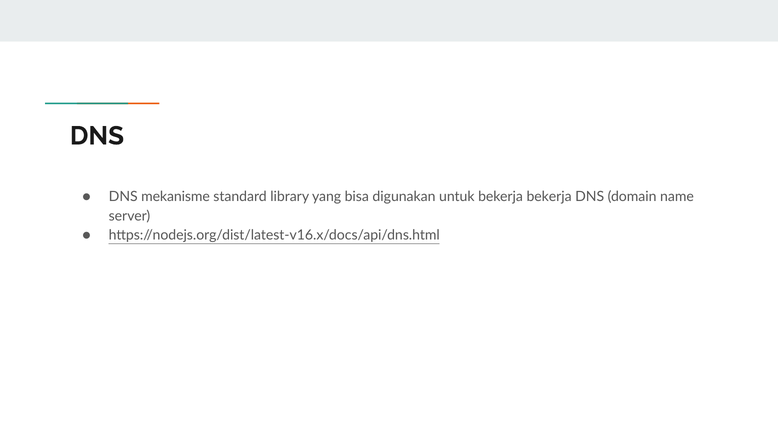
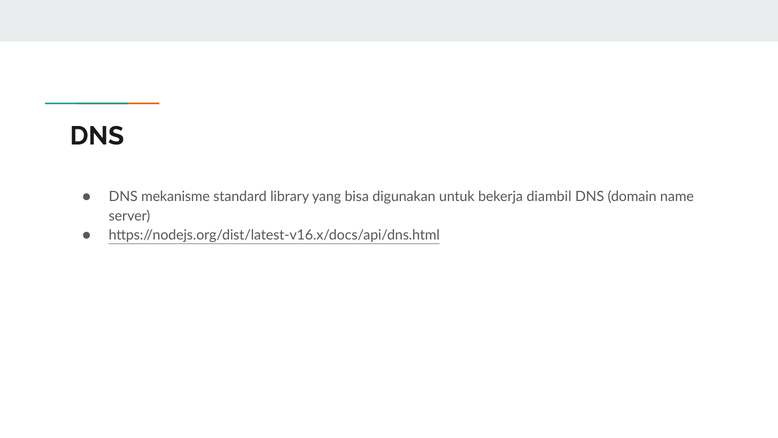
bekerja bekerja: bekerja -> diambil
